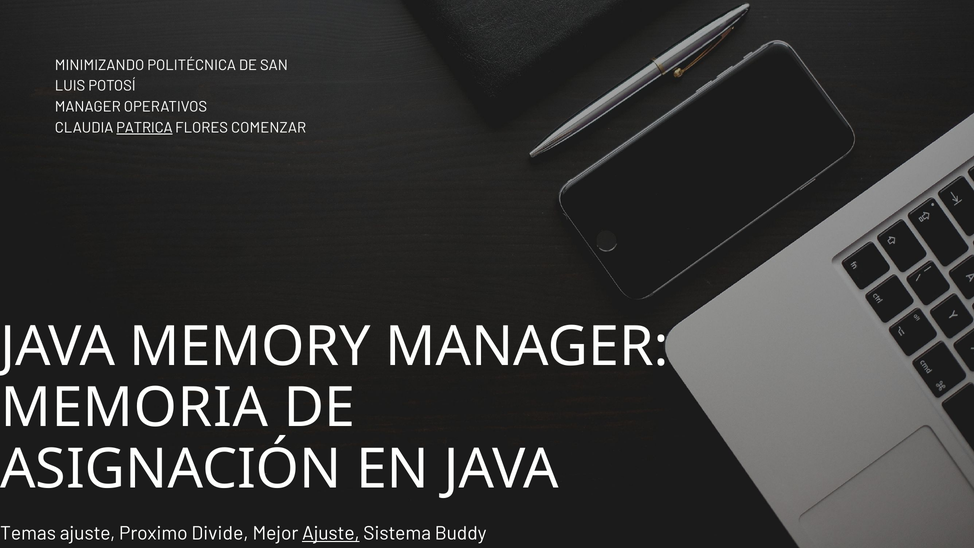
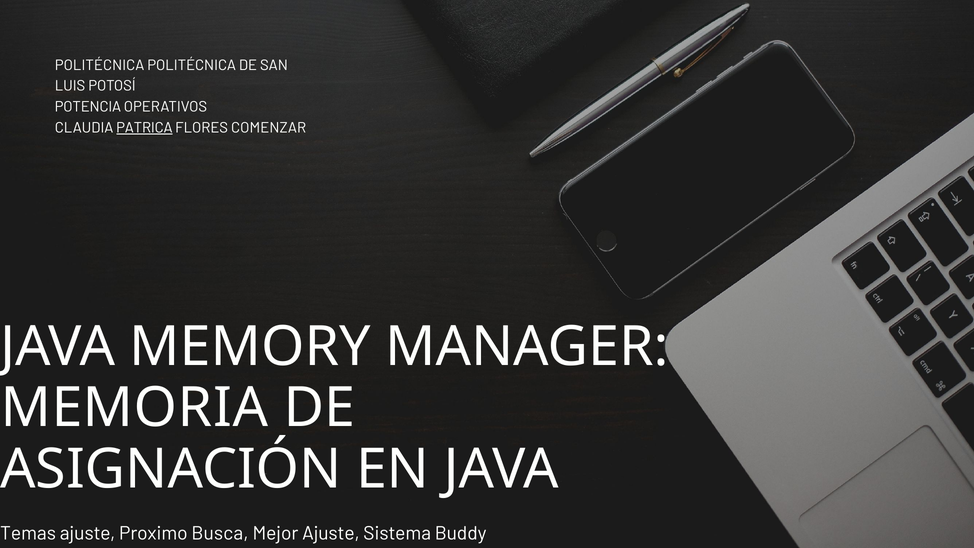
MINIMIZANDO at (100, 65): MINIMIZANDO -> POLITÉCNICA
MANAGER at (88, 107): MANAGER -> POTENCIA
Divide: Divide -> Busca
Ajuste at (331, 533) underline: present -> none
